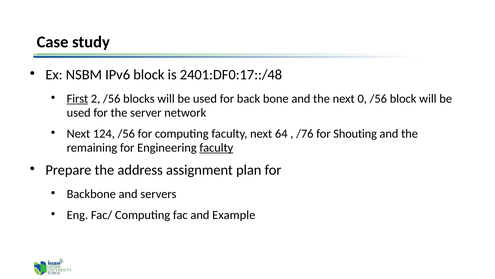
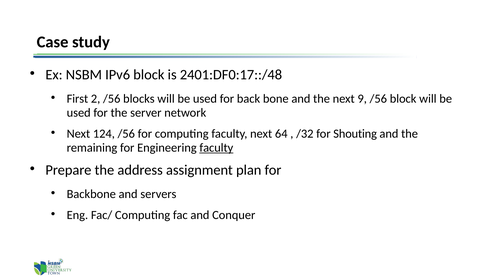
First underline: present -> none
0: 0 -> 9
/76: /76 -> /32
Example: Example -> Conquer
